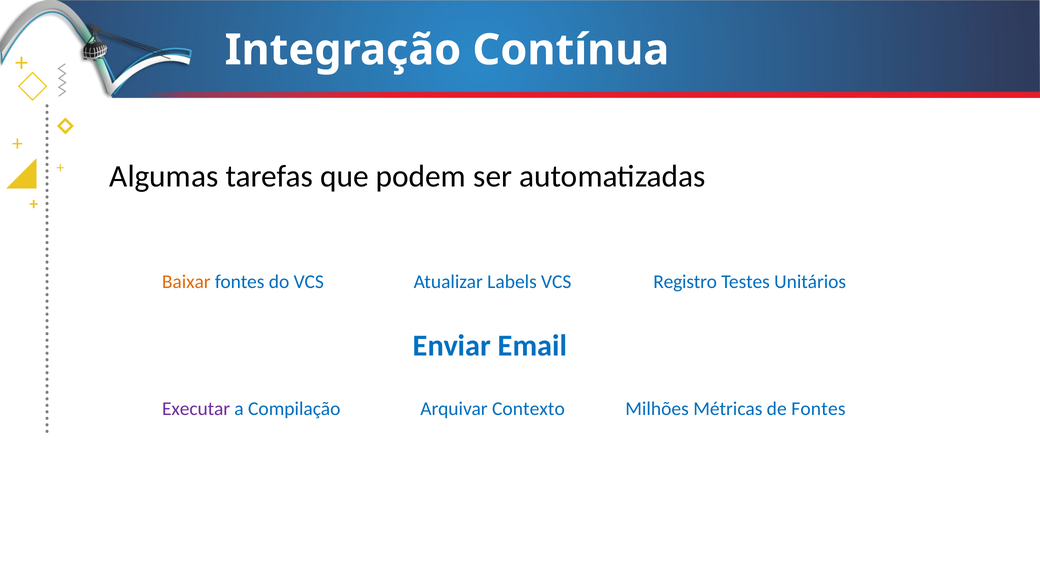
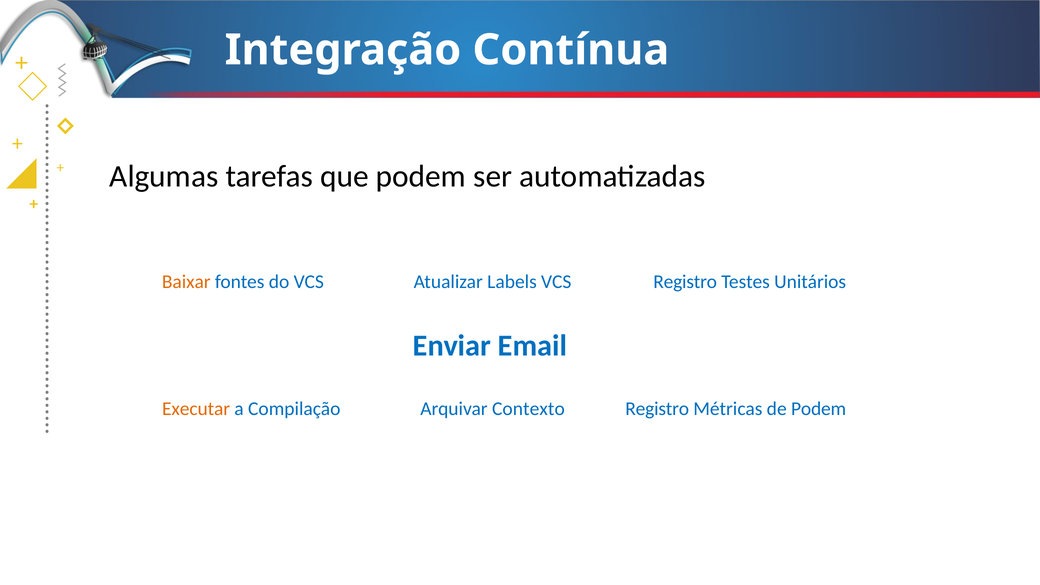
Executar colour: purple -> orange
Milhões at (657, 409): Milhões -> Registro
de Fontes: Fontes -> Podem
